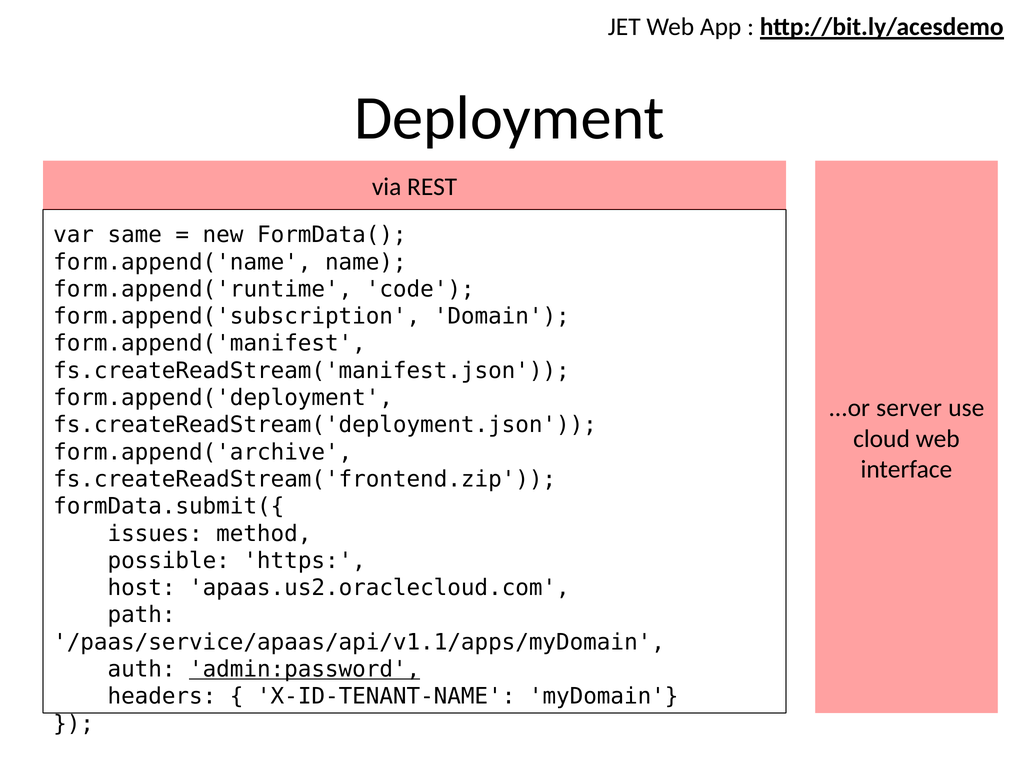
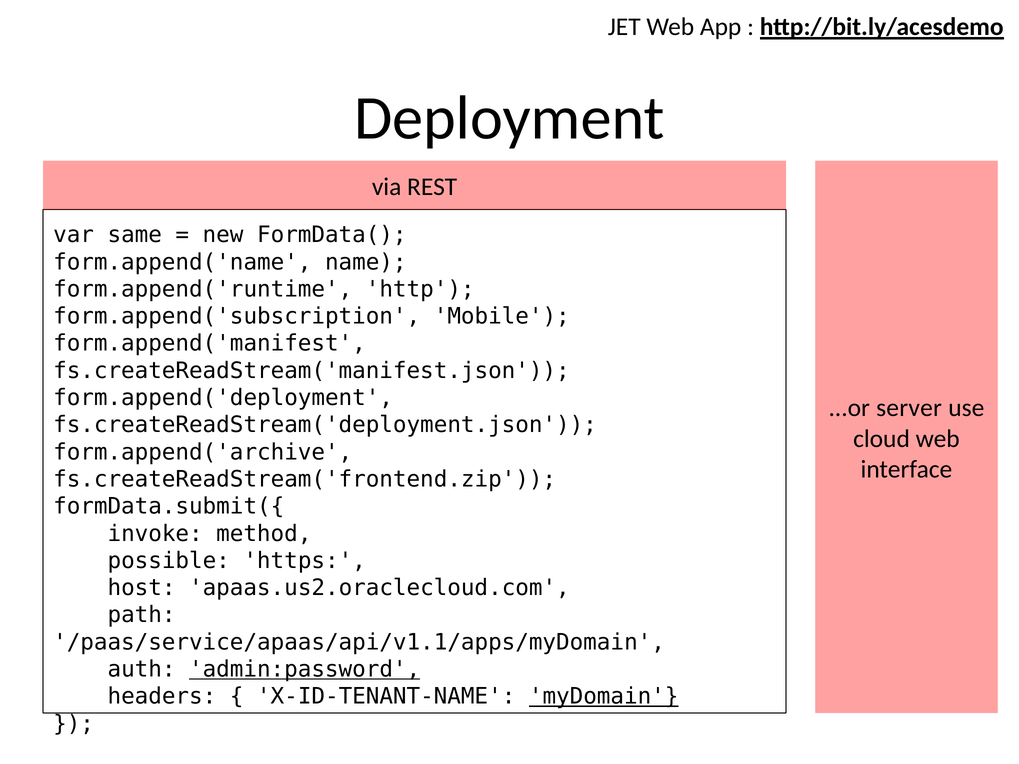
code: code -> http
Domain: Domain -> Mobile
issues: issues -> invoke
myDomain underline: none -> present
